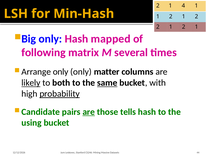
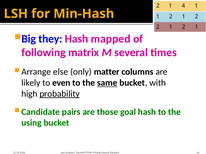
only at (50, 39): only -> they
only at (61, 72): only -> else
likely underline: present -> none
both: both -> even
are at (89, 112) underline: present -> none
tells: tells -> goal
